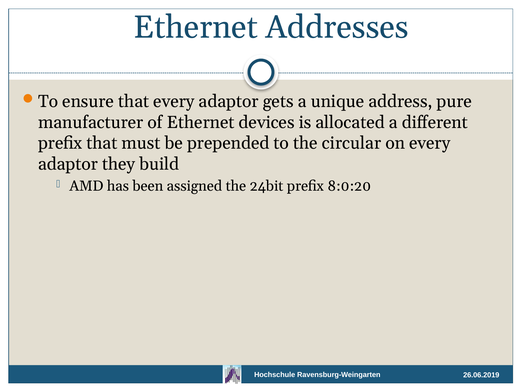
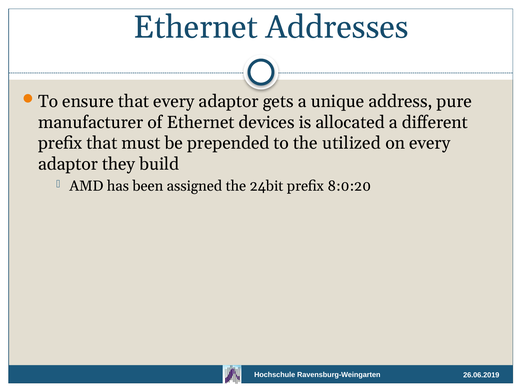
circular: circular -> utilized
